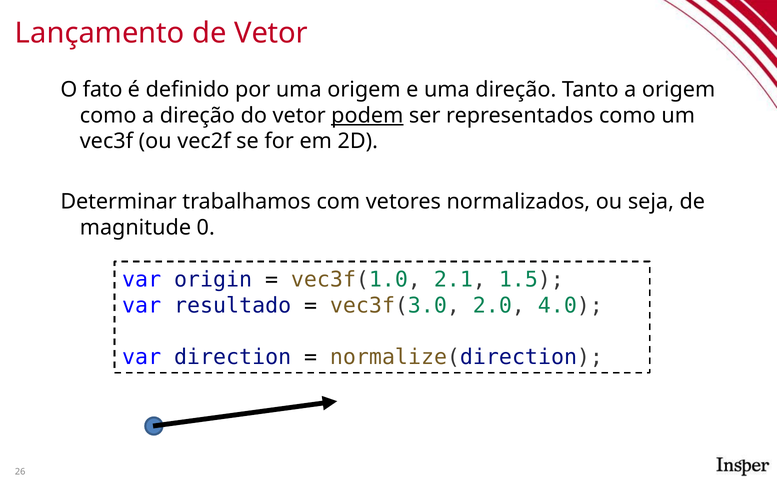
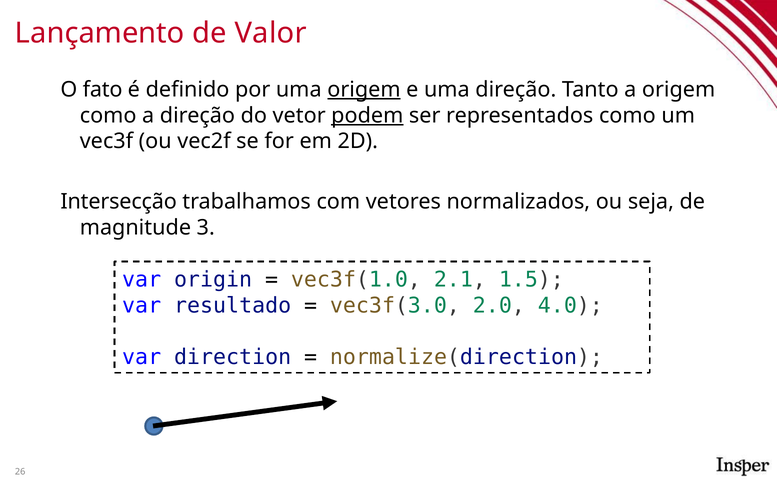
de Vetor: Vetor -> Valor
origem at (364, 90) underline: none -> present
Determinar: Determinar -> Intersecção
0: 0 -> 3
